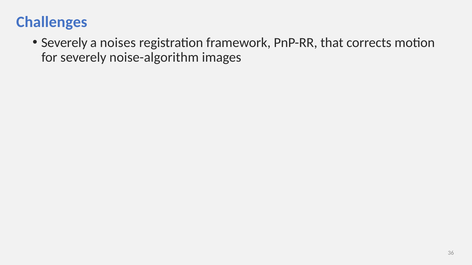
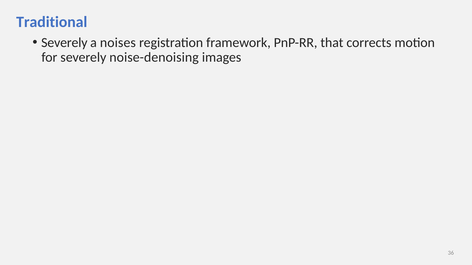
Challenges: Challenges -> Traditional
noise-algorithm: noise-algorithm -> noise-denoising
